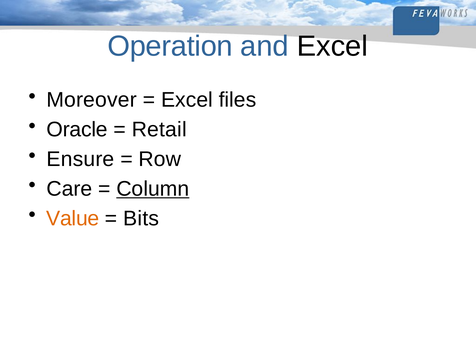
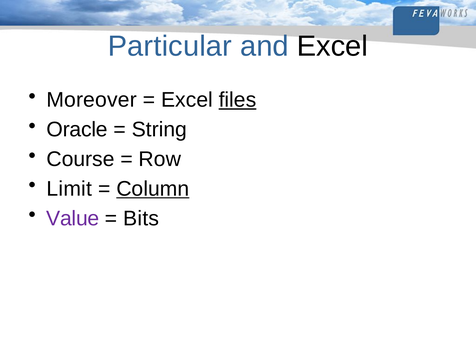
Operation: Operation -> Particular
files underline: none -> present
Retail: Retail -> String
Ensure: Ensure -> Course
Care: Care -> Limit
Value colour: orange -> purple
